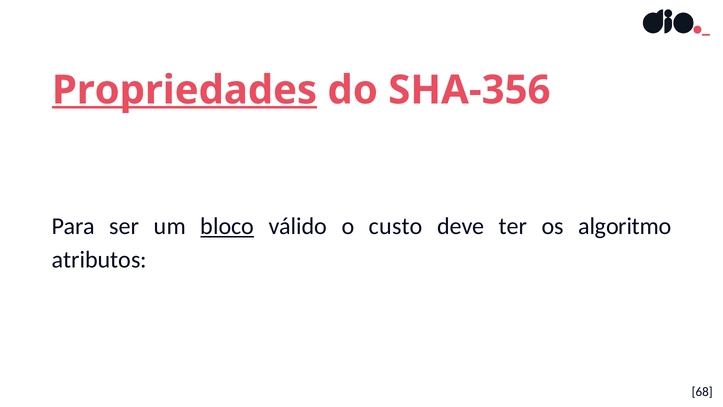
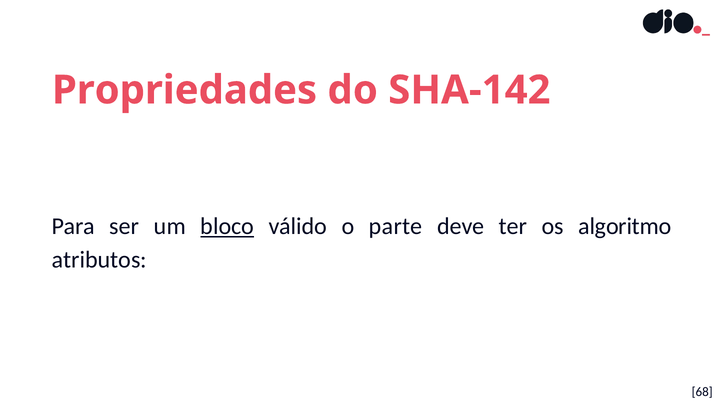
Propriedades underline: present -> none
SHA-356: SHA-356 -> SHA-142
custo: custo -> parte
